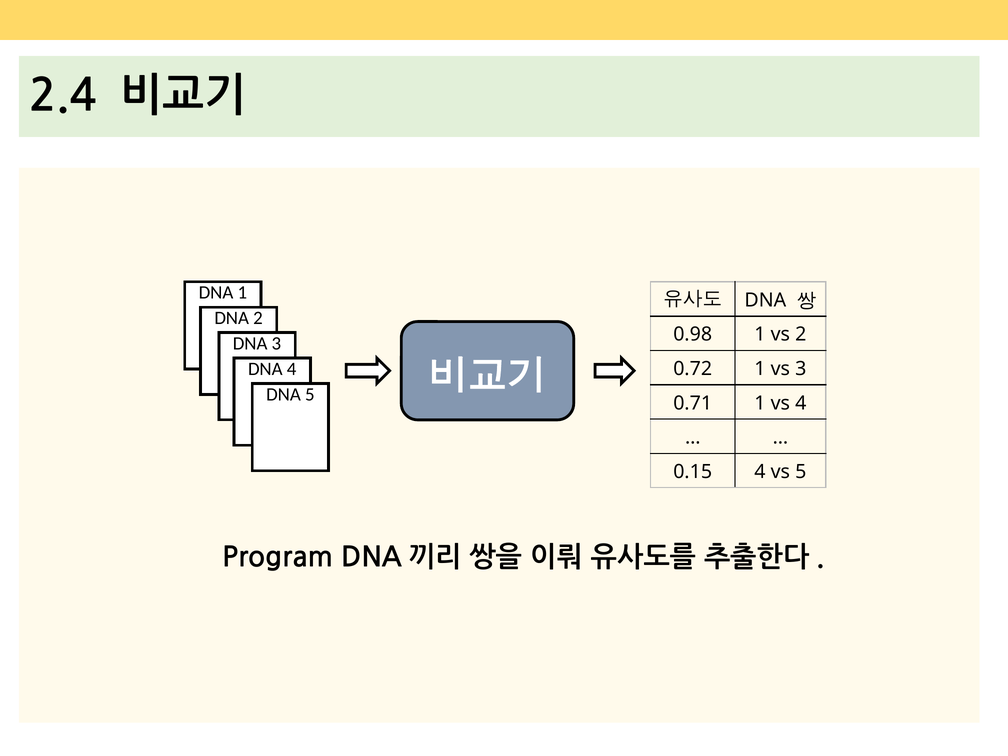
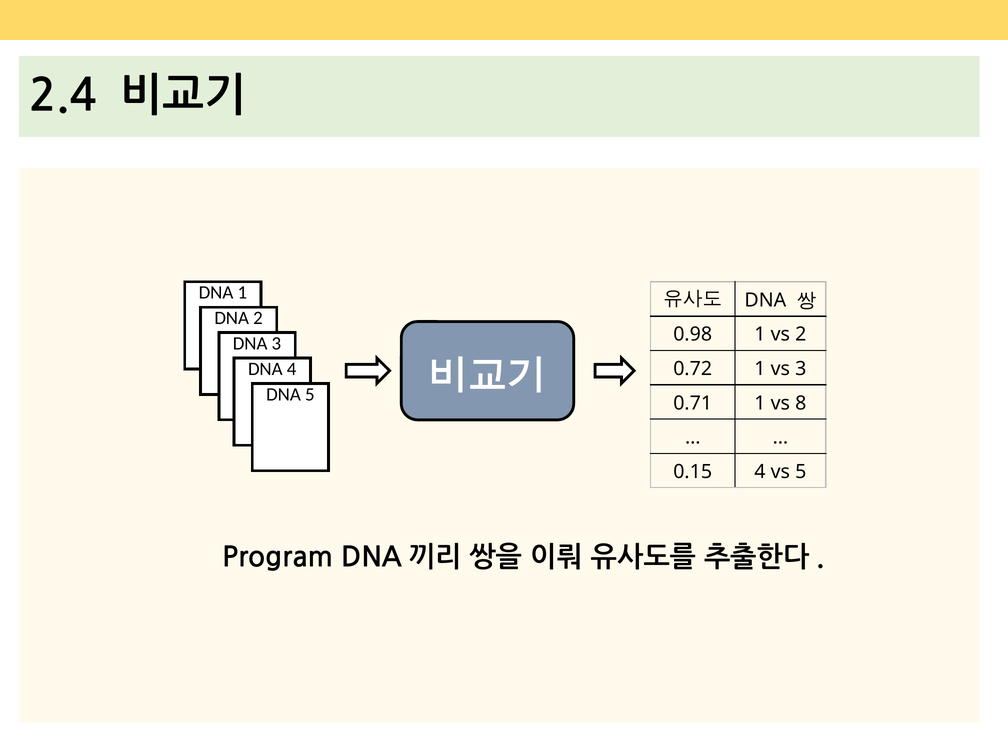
vs 4: 4 -> 8
